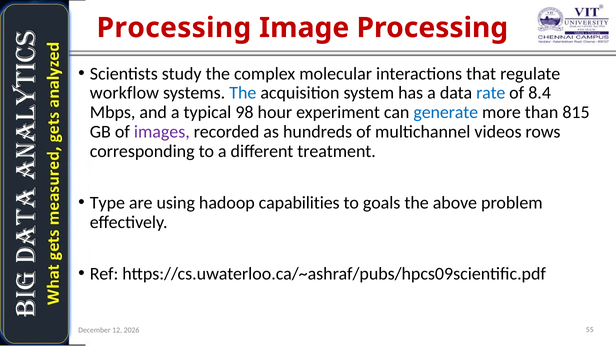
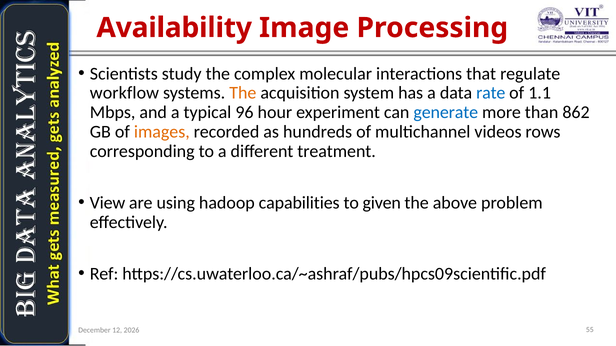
Processing at (174, 28): Processing -> Availability
The at (243, 93) colour: blue -> orange
8.4: 8.4 -> 1.1
98: 98 -> 96
815: 815 -> 862
images colour: purple -> orange
Type: Type -> View
goals: goals -> given
